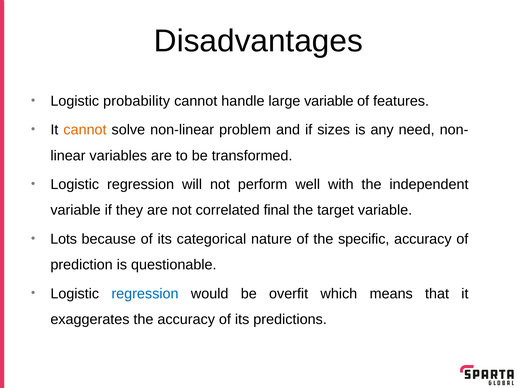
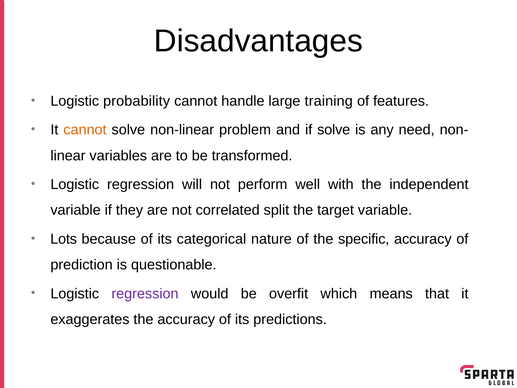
large variable: variable -> training
if sizes: sizes -> solve
final: final -> split
regression at (145, 293) colour: blue -> purple
